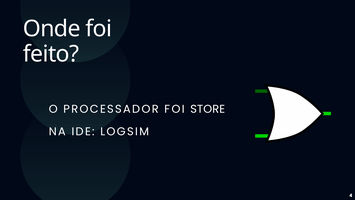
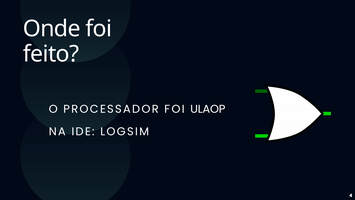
STORE: STORE -> ULAOP
